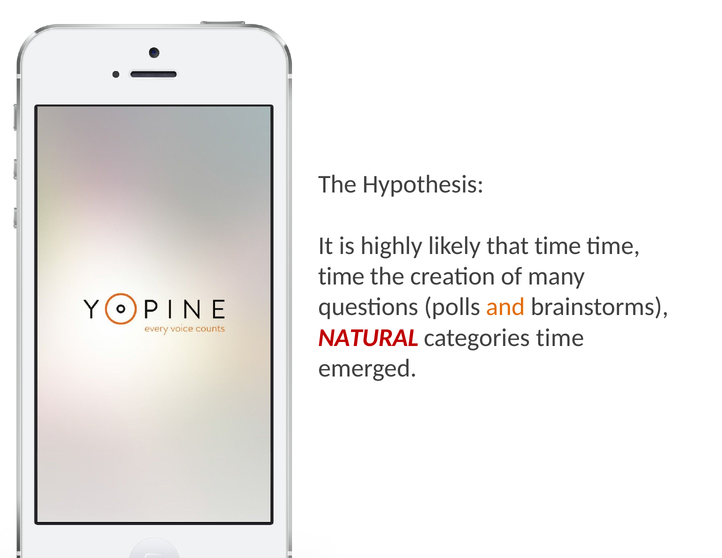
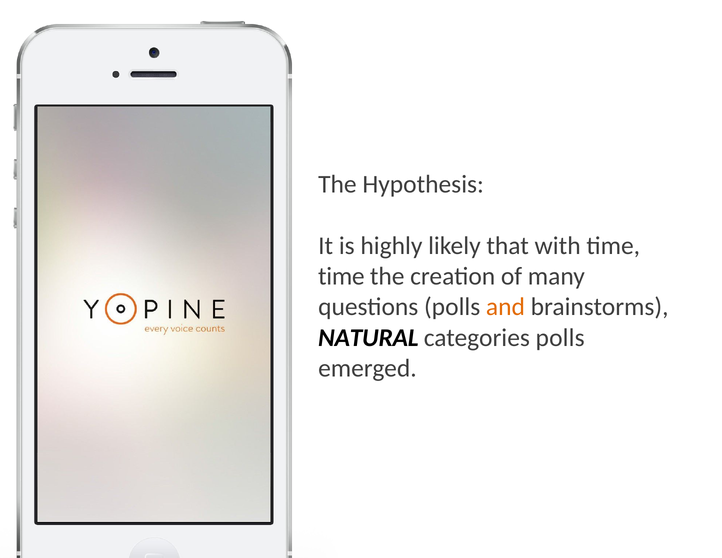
that time: time -> with
NATURAL colour: red -> black
categories time: time -> polls
